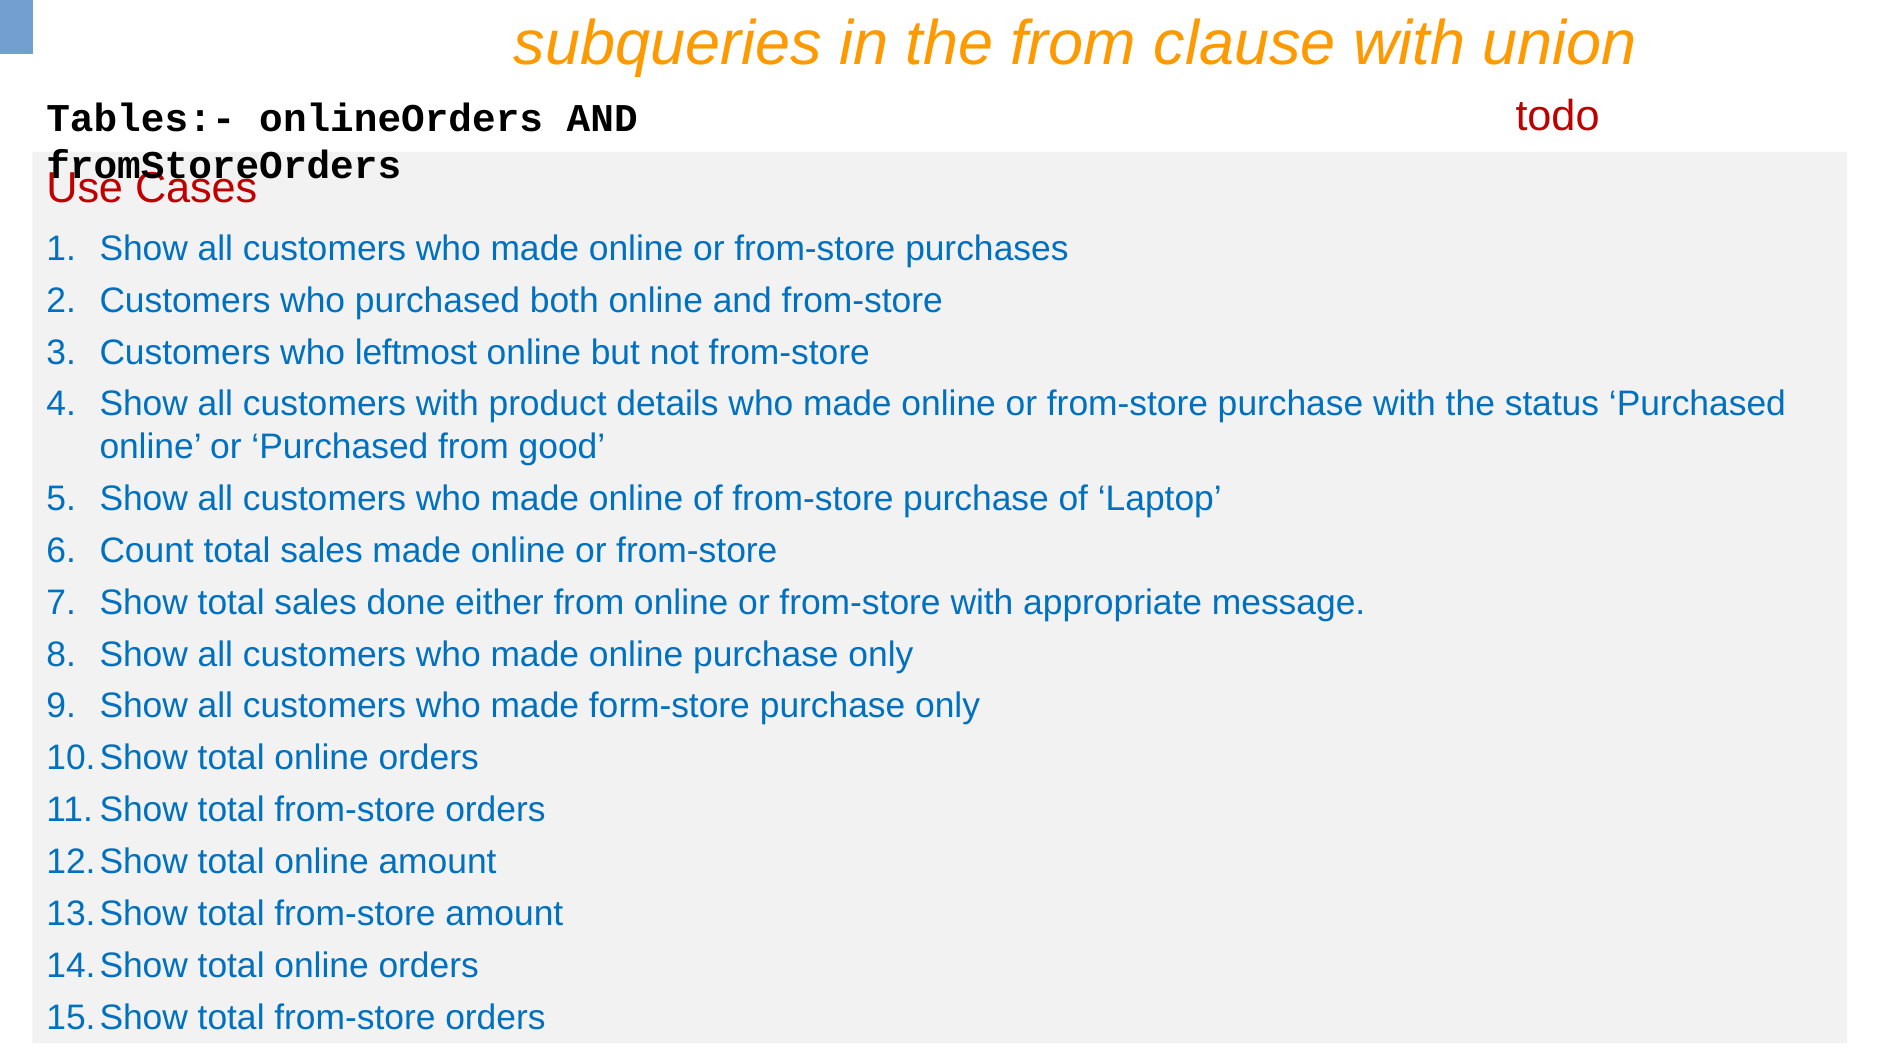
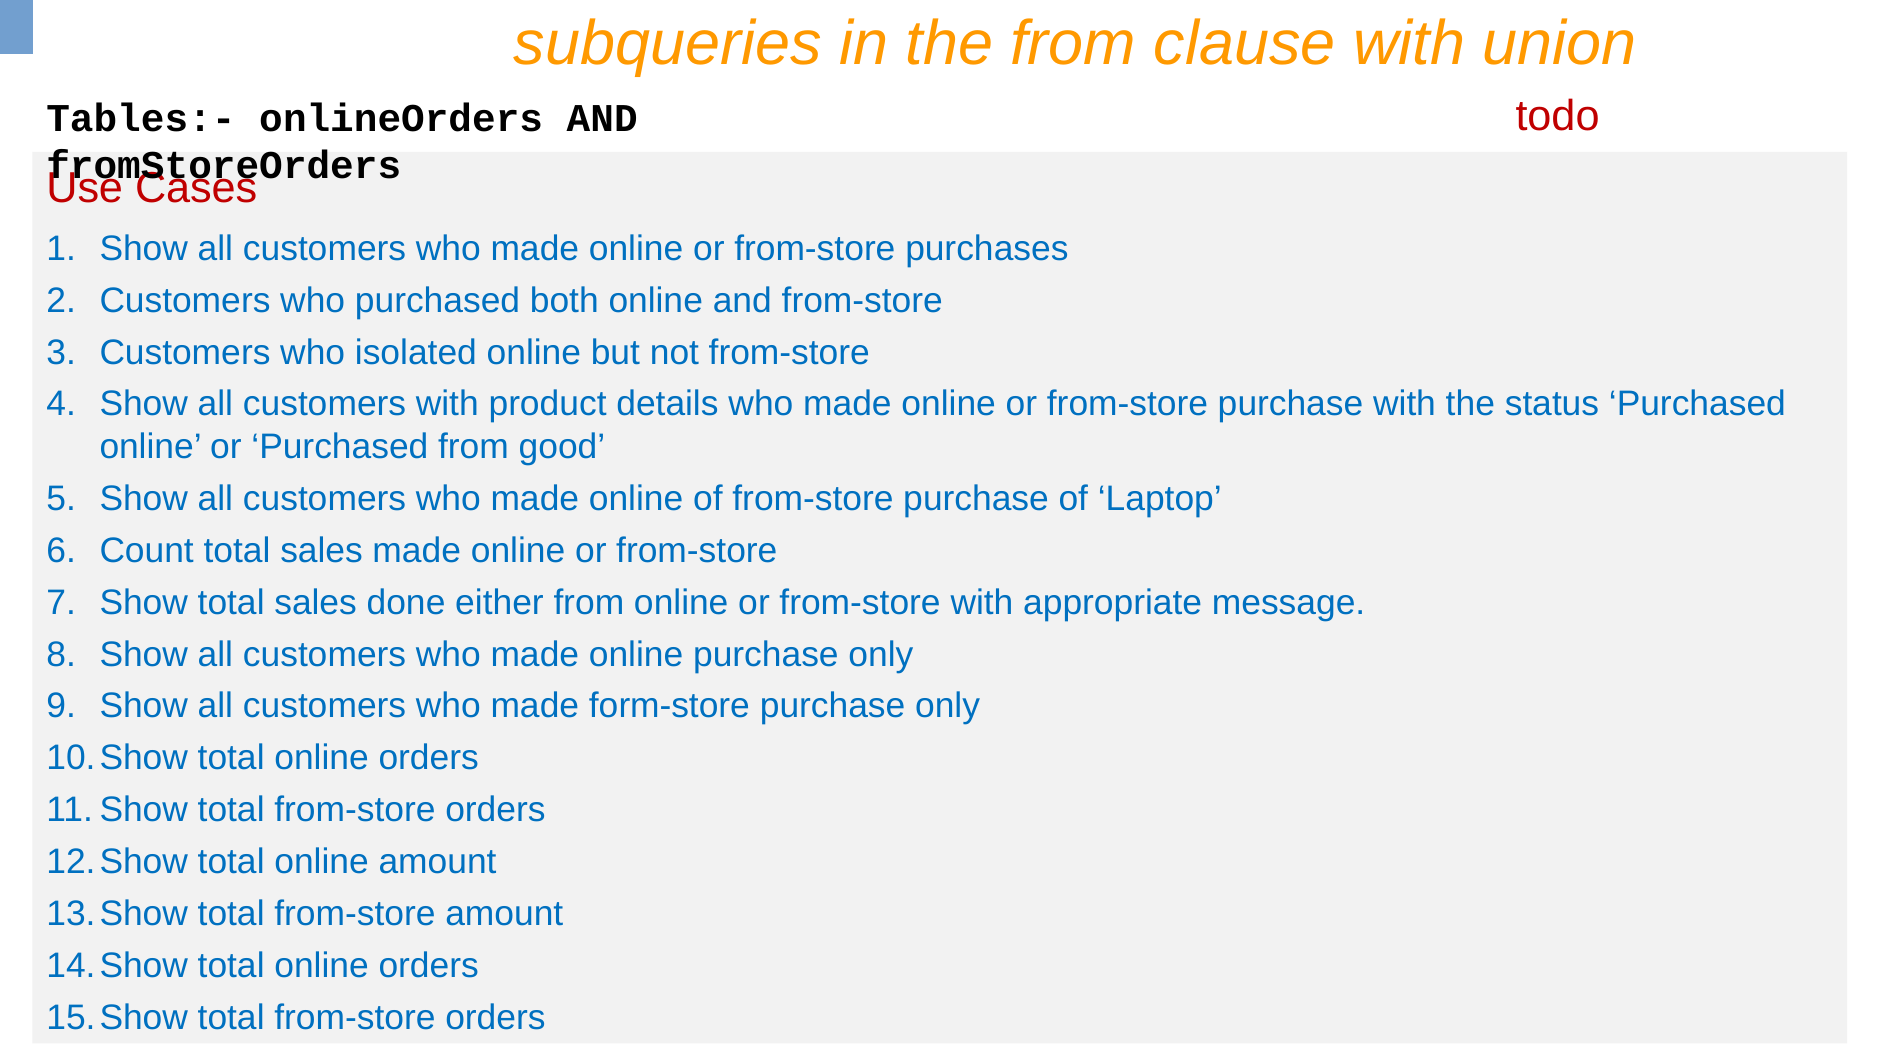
leftmost: leftmost -> isolated
